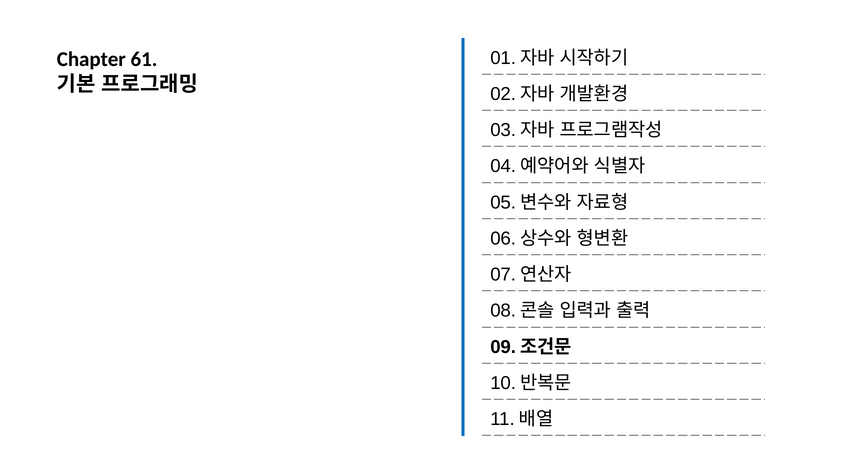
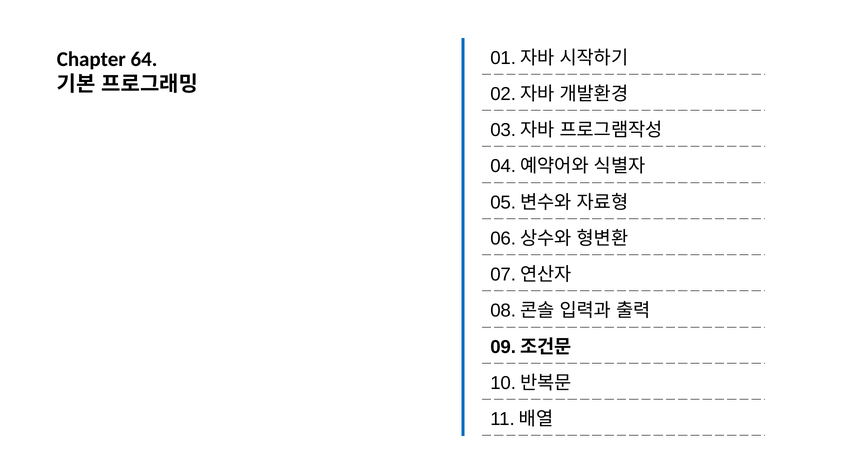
61: 61 -> 64
